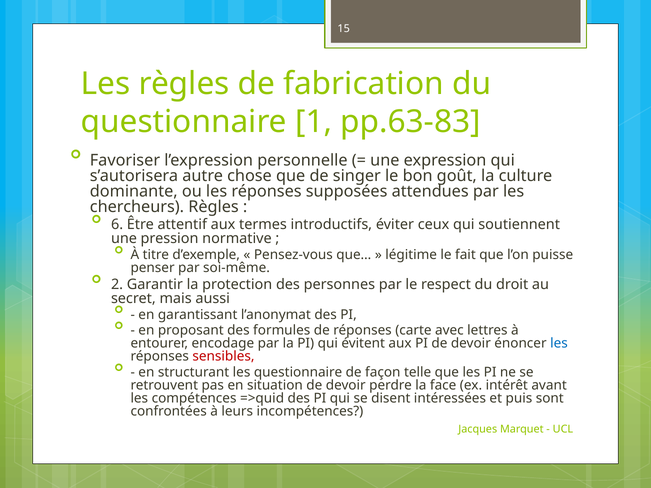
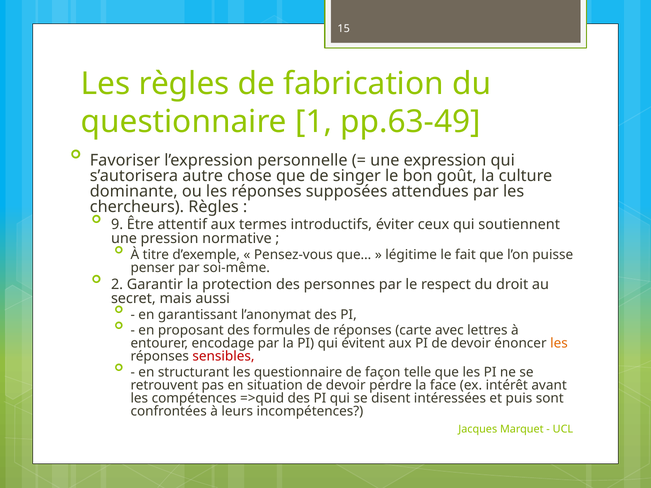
pp.63-83: pp.63-83 -> pp.63-49
6: 6 -> 9
les at (559, 344) colour: blue -> orange
